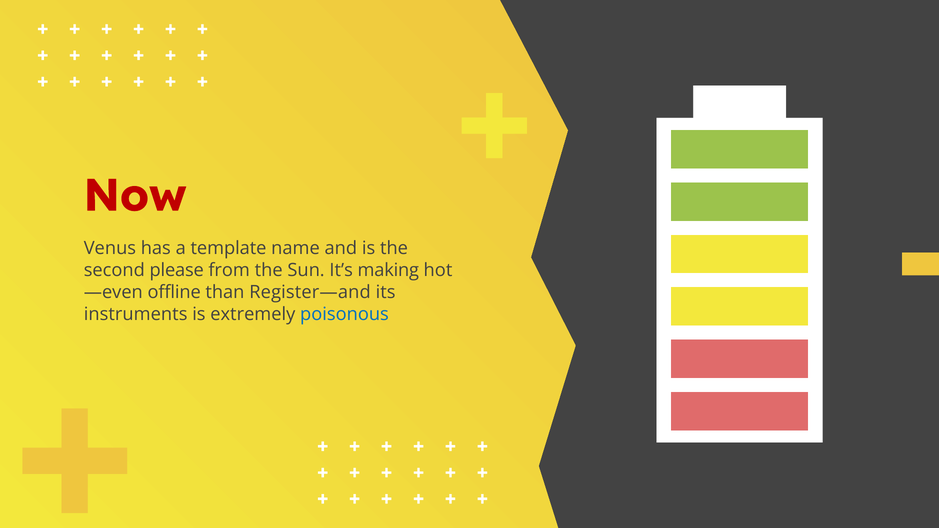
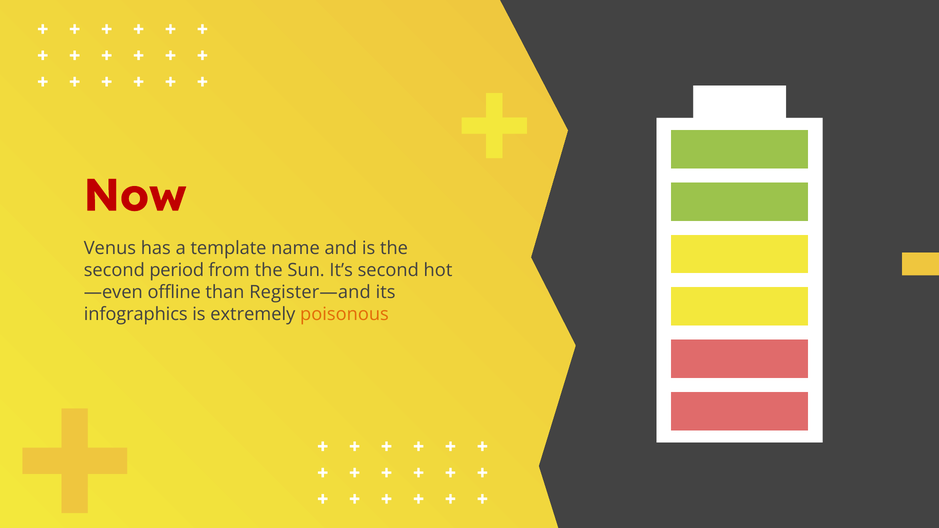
please: please -> period
It’s making: making -> second
instruments: instruments -> infographics
poisonous colour: blue -> orange
